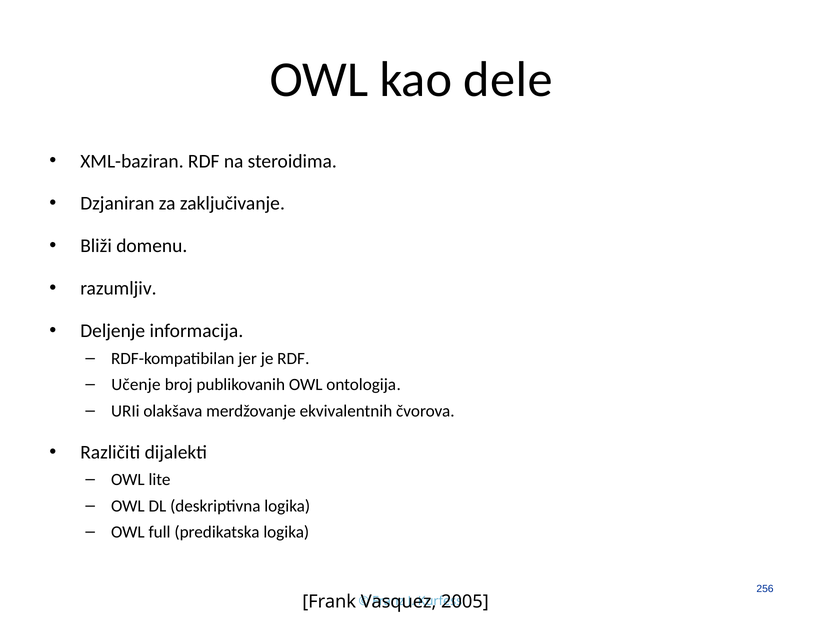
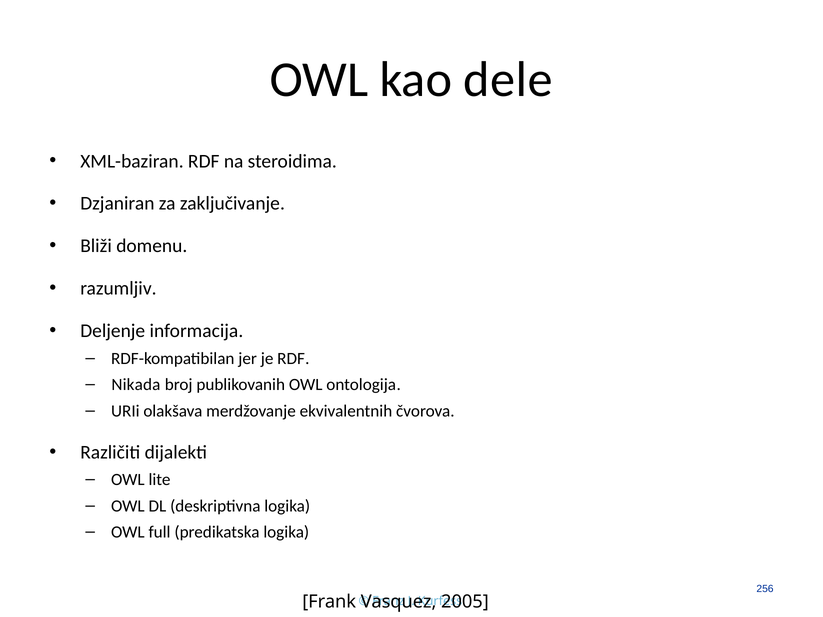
Učenje: Učenje -> Nikada
